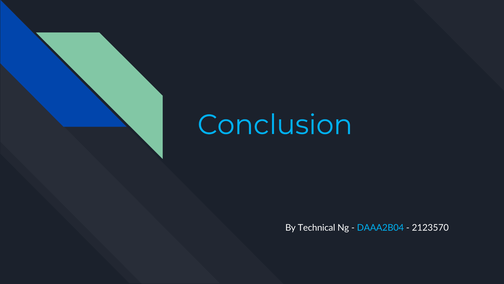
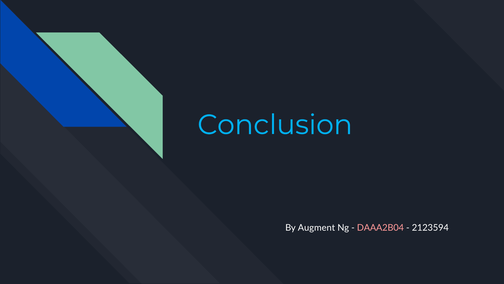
Technical: Technical -> Augment
DAAA2B04 colour: light blue -> pink
2123570: 2123570 -> 2123594
